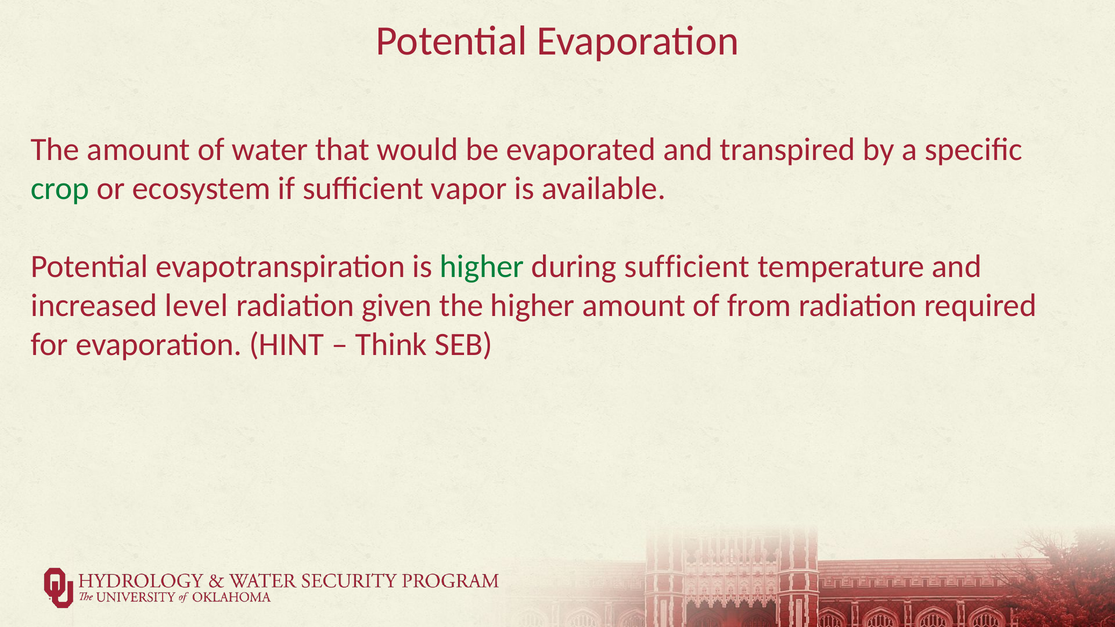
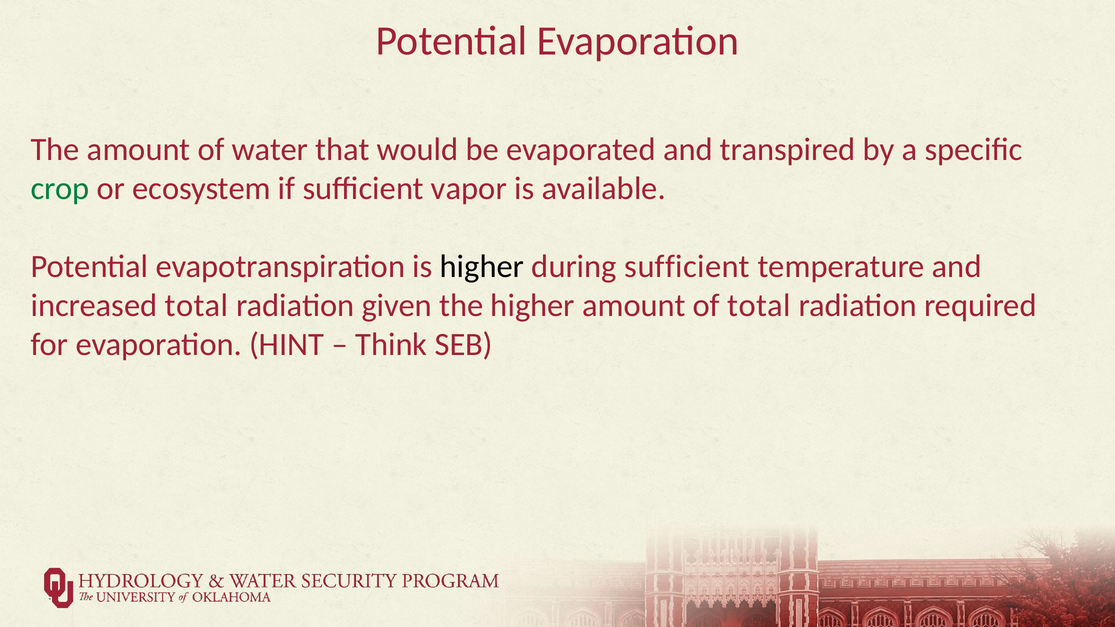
higher at (482, 267) colour: green -> black
increased level: level -> total
of from: from -> total
